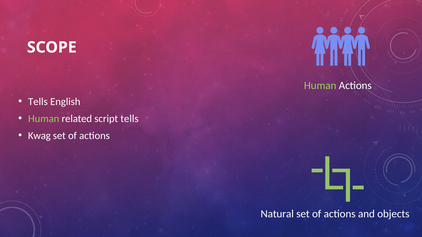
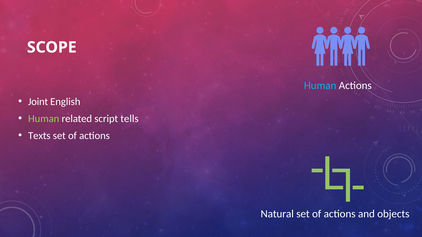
Human at (320, 86) colour: light green -> light blue
Tells at (38, 102): Tells -> Joint
Kwag: Kwag -> Texts
